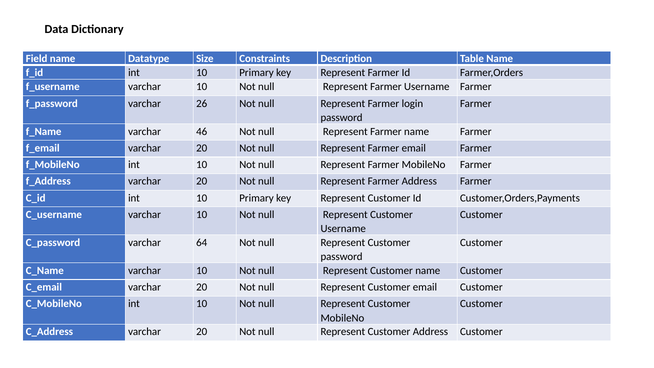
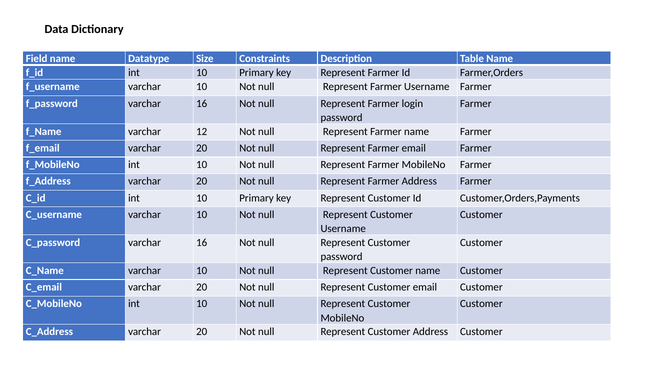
26 at (202, 103): 26 -> 16
46: 46 -> 12
64 at (202, 243): 64 -> 16
